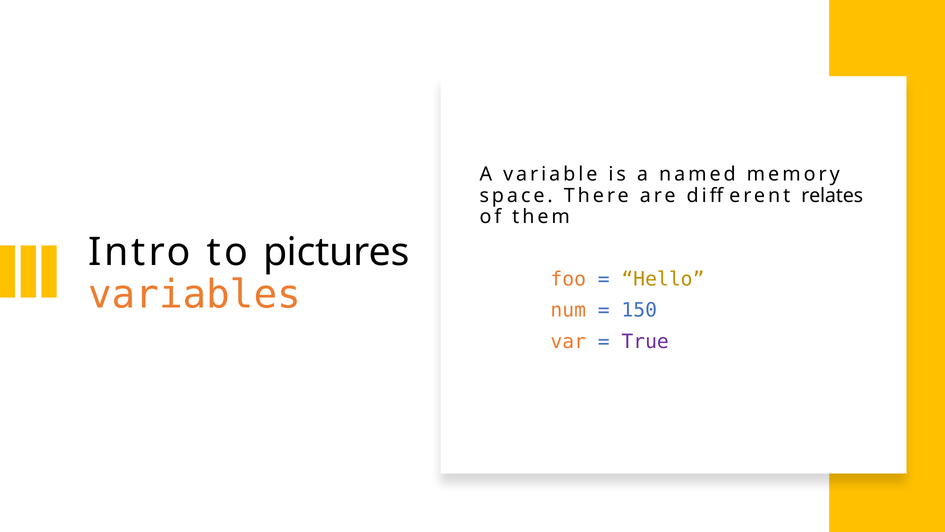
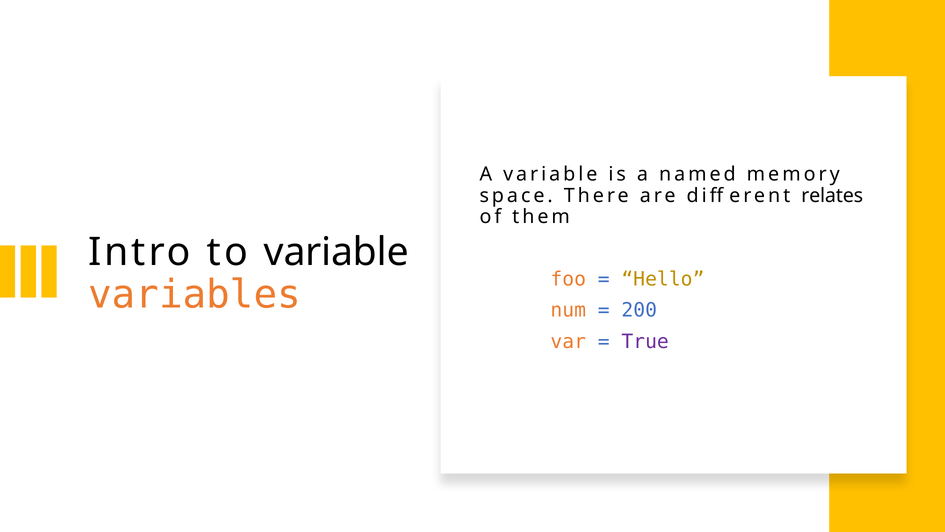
to pictures: pictures -> variable
150: 150 -> 200
